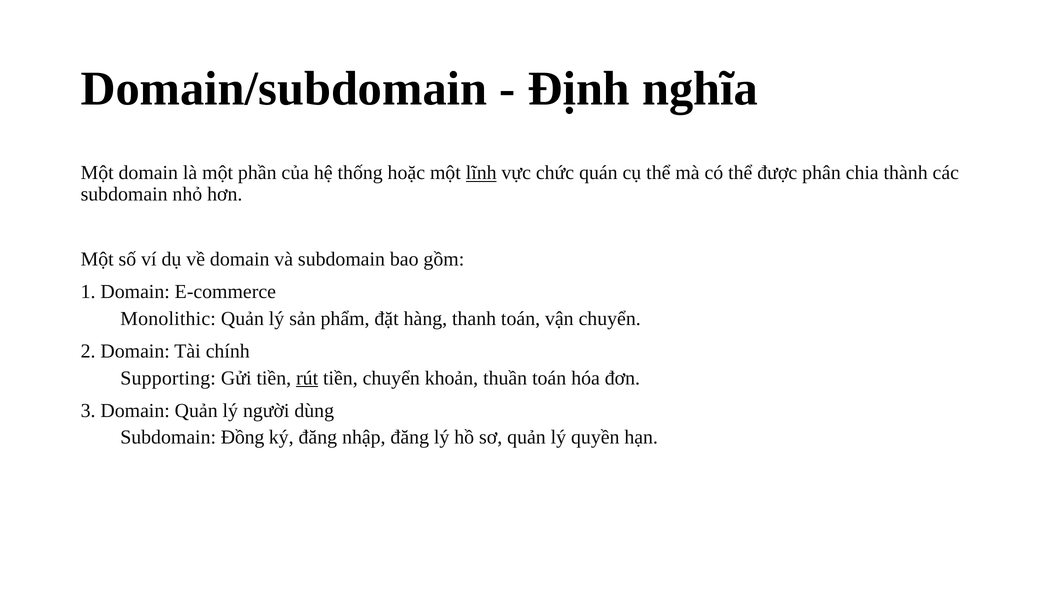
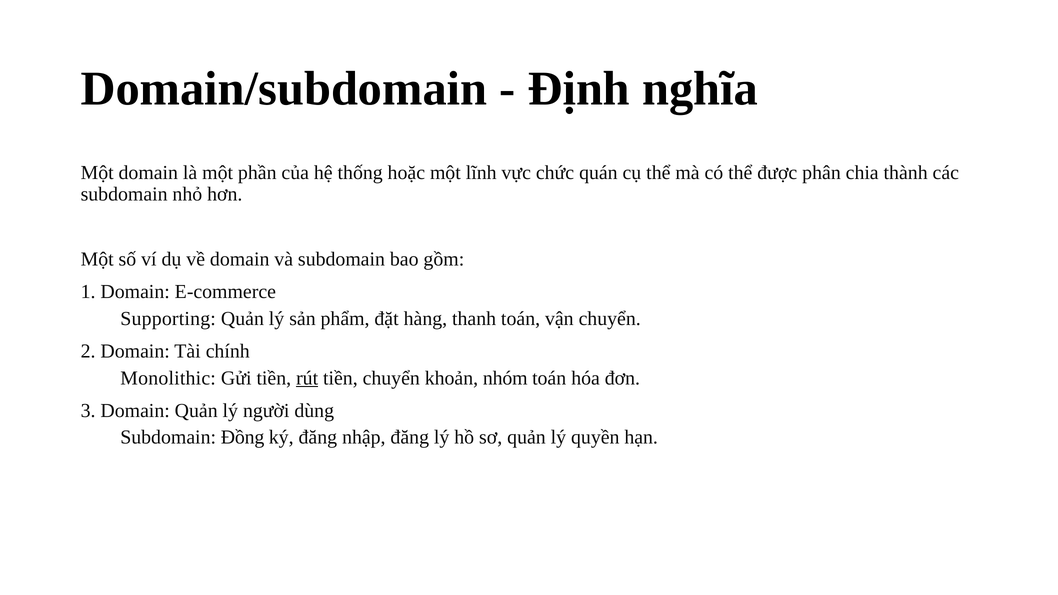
lĩnh underline: present -> none
Monolithic: Monolithic -> Supporting
Supporting: Supporting -> Monolithic
thuần: thuần -> nhóm
